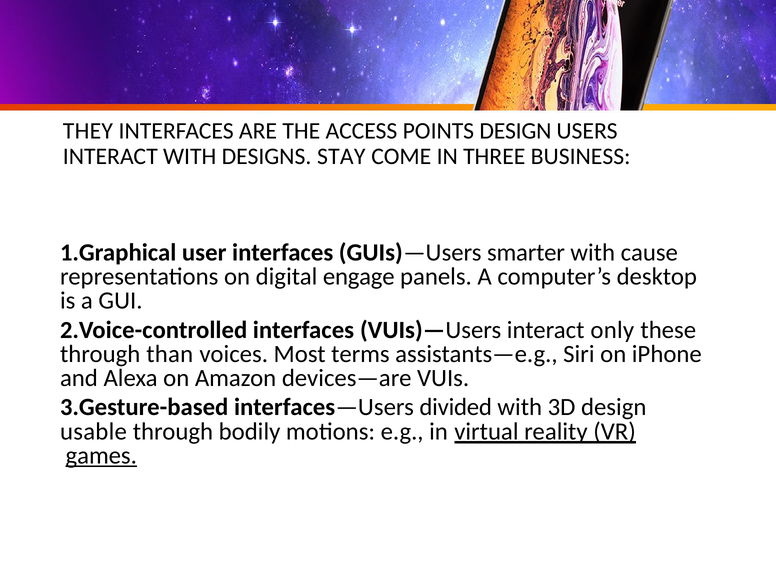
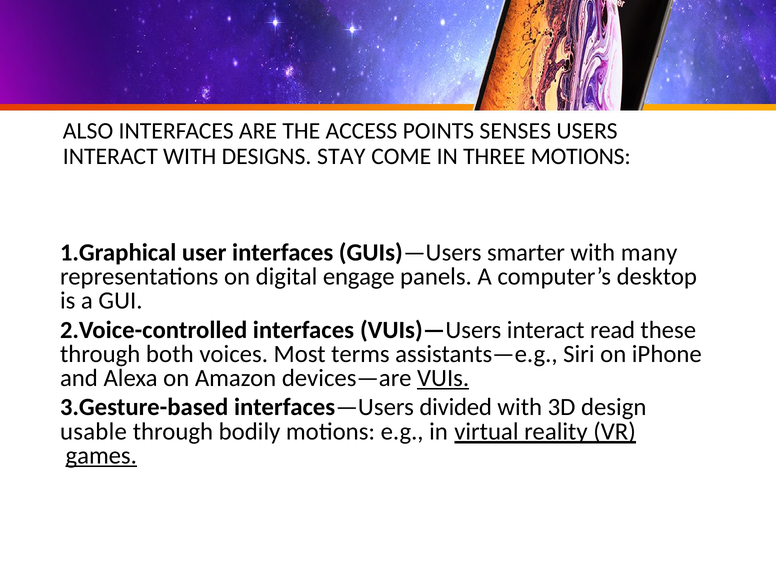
THEY: THEY -> ALSO
POINTS DESIGN: DESIGN -> SENSES
THREE BUSINESS: BUSINESS -> MOTIONS
cause: cause -> many
only: only -> read
than: than -> both
VUIs underline: none -> present
